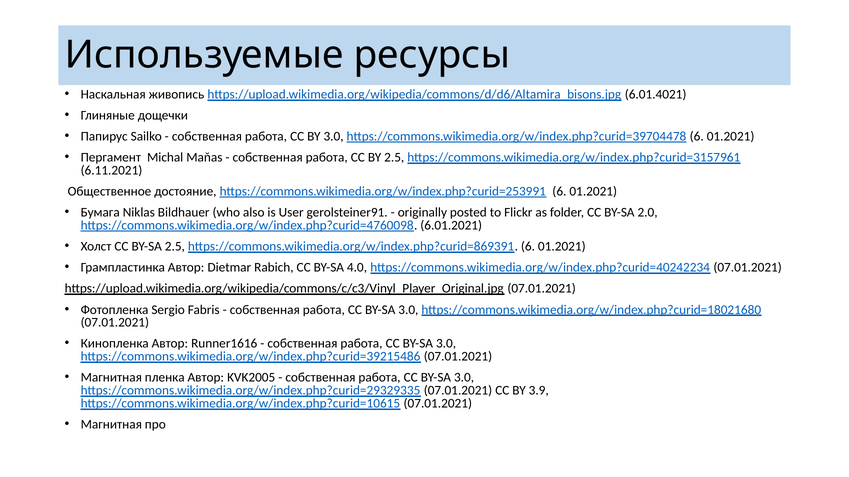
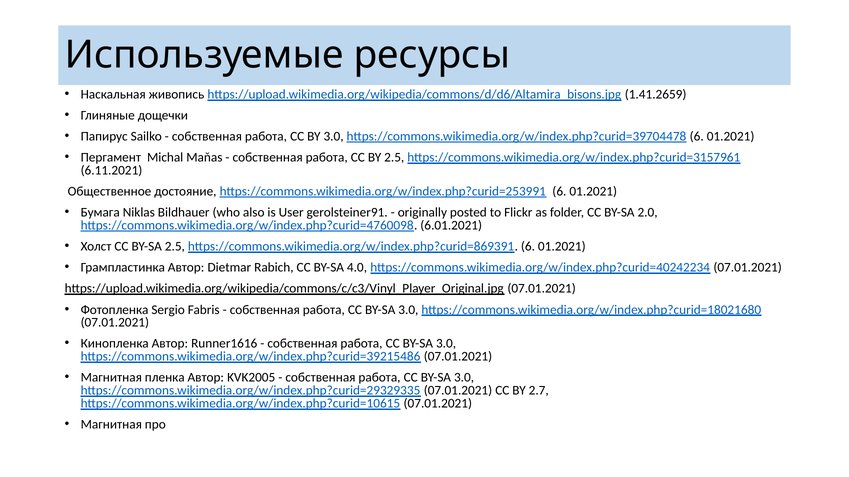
6.01.4021: 6.01.4021 -> 1.41.2659
3.9: 3.9 -> 2.7
